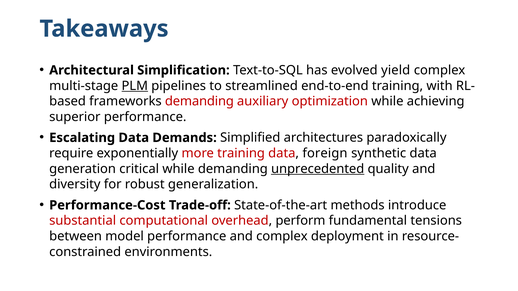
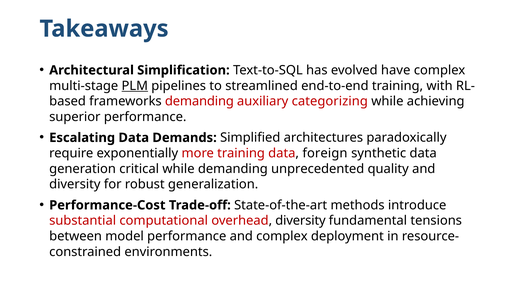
yield: yield -> have
optimization: optimization -> categorizing
unprecedented underline: present -> none
overhead perform: perform -> diversity
